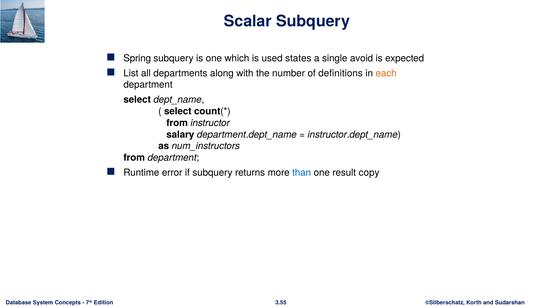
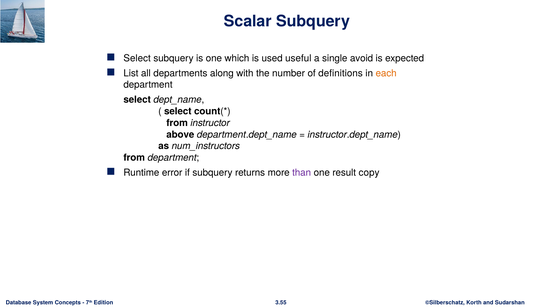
Spring at (137, 58): Spring -> Select
states: states -> useful
salary: salary -> above
than colour: blue -> purple
